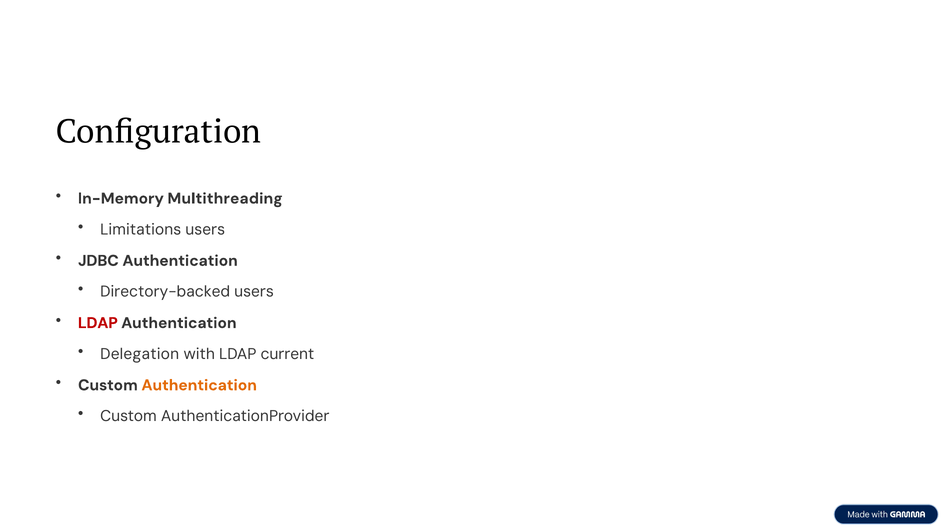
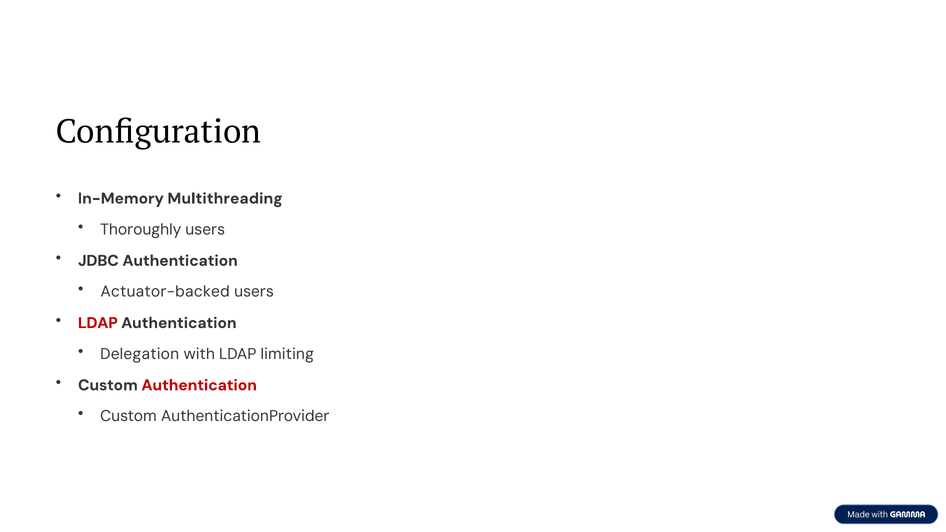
Limitations: Limitations -> Thoroughly
Directory-backed: Directory-backed -> Actuator-backed
current: current -> limiting
Authentication at (199, 385) colour: orange -> red
